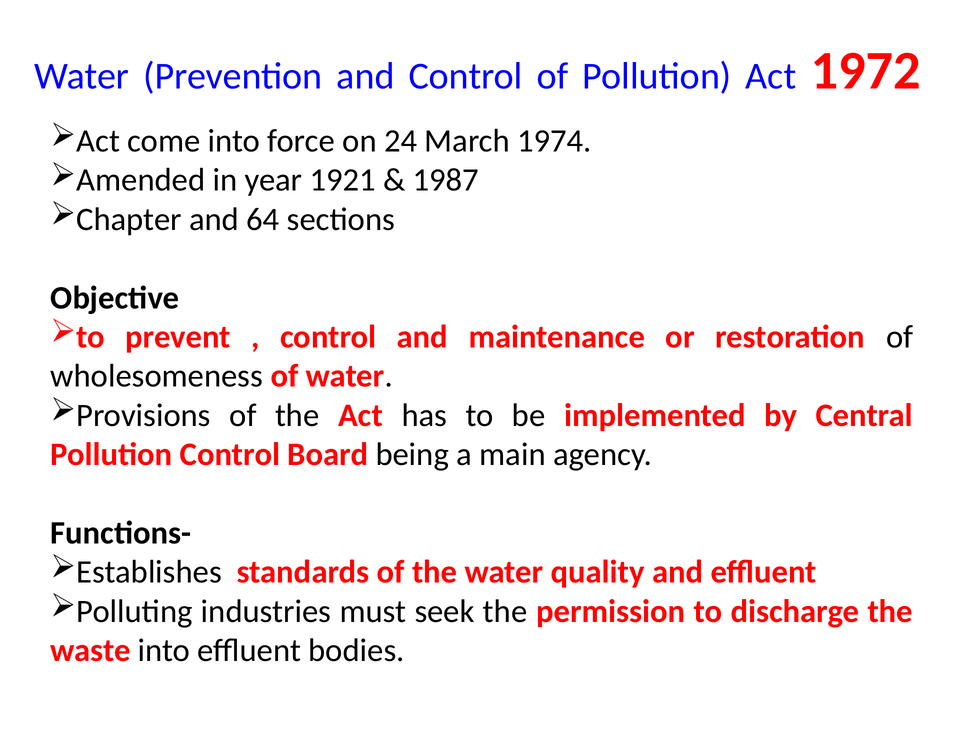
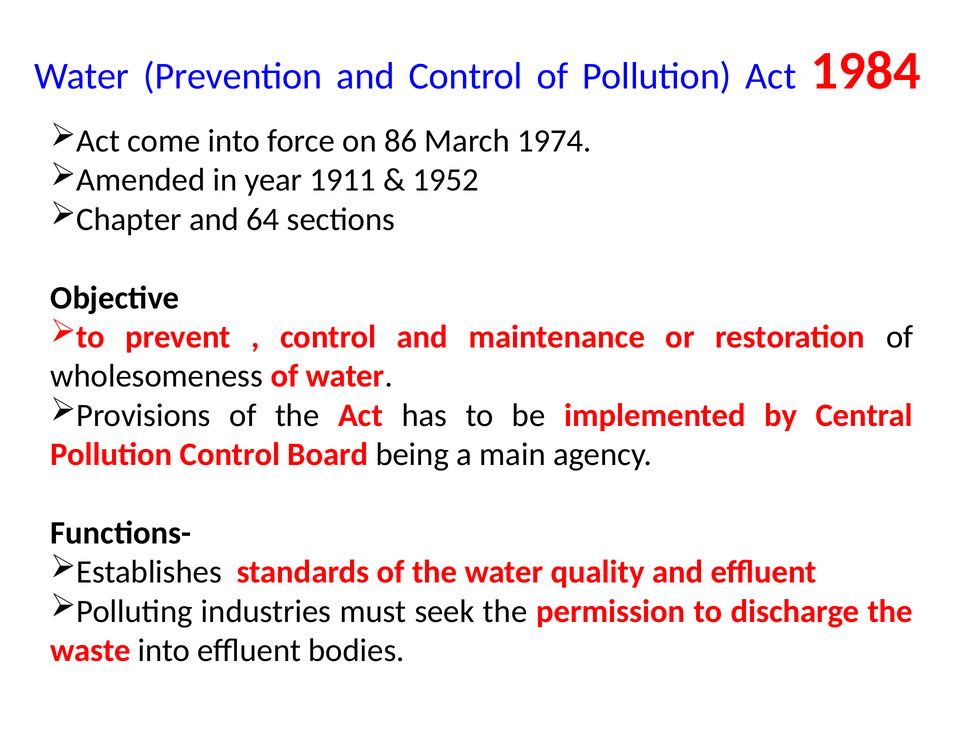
1972: 1972 -> 1984
24: 24 -> 86
1921: 1921 -> 1911
1987: 1987 -> 1952
